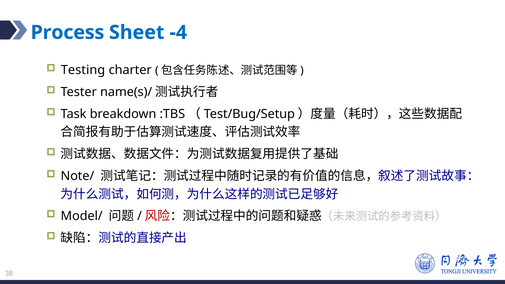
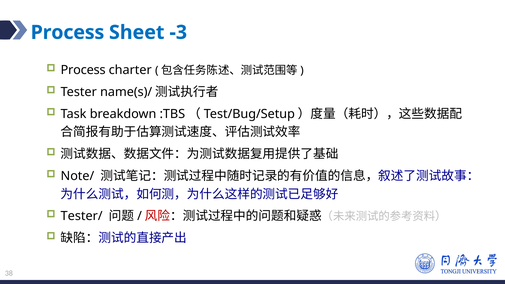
-4: -4 -> -3
Testing at (83, 70): Testing -> Process
Model/: Model/ -> Tester/
